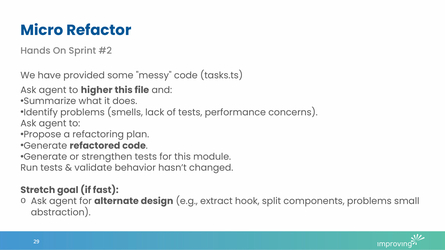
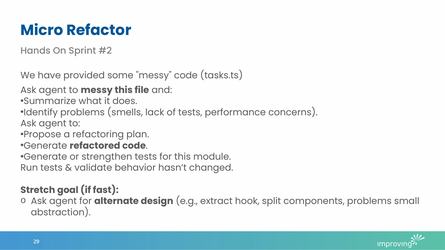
to higher: higher -> messy
